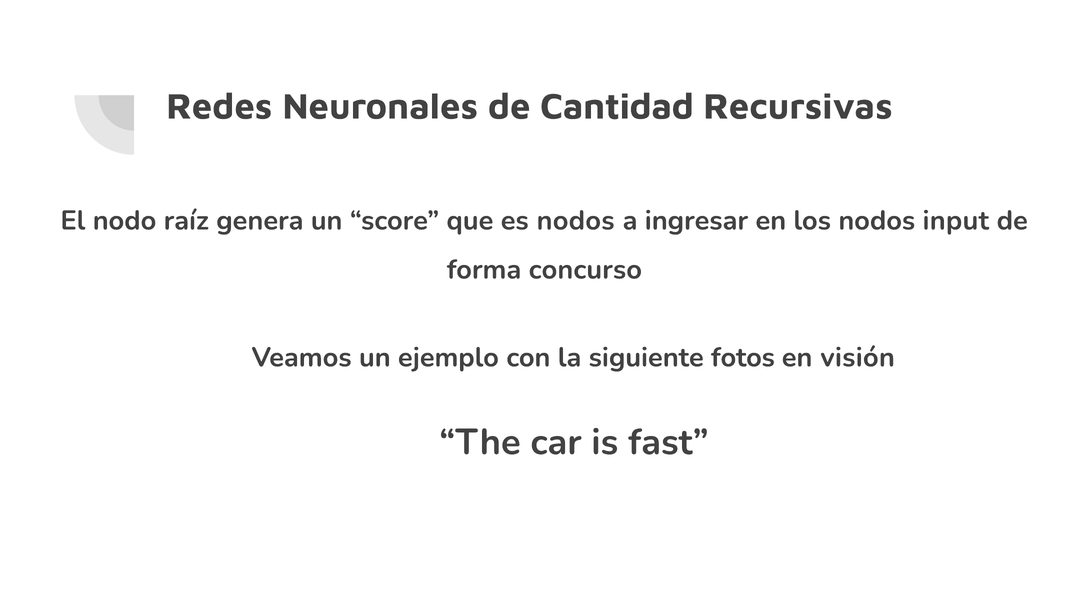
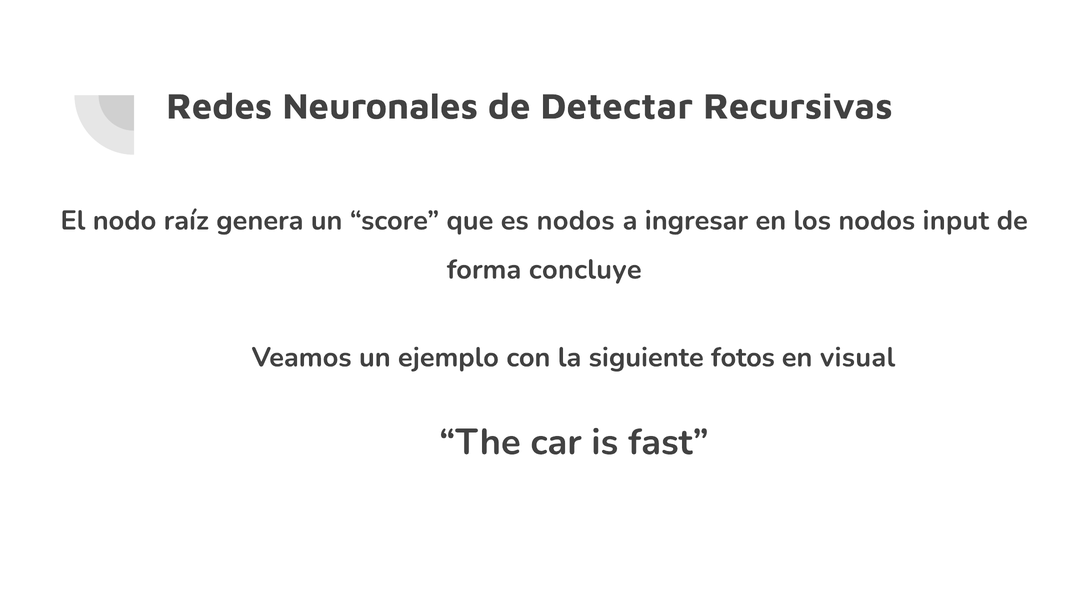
Cantidad: Cantidad -> Detectar
concurso: concurso -> concluye
visión: visión -> visual
